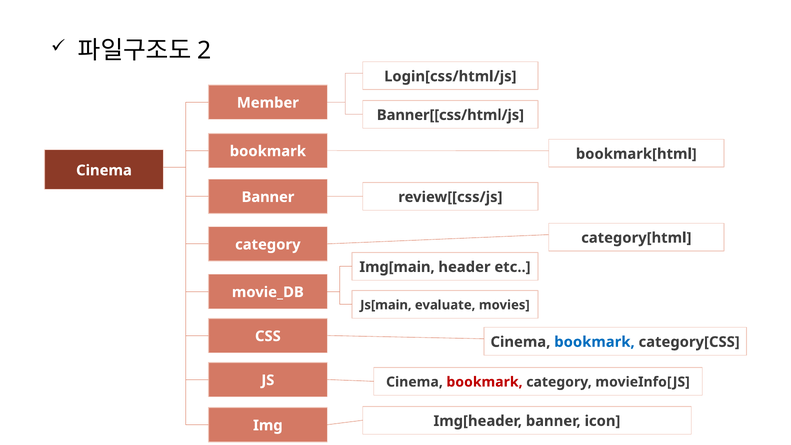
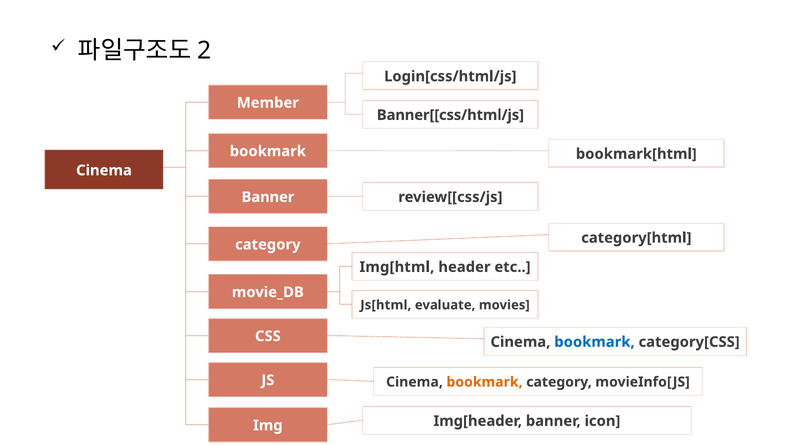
Img[main: Img[main -> Img[html
Js[main: Js[main -> Js[html
bookmark at (485, 382) colour: red -> orange
